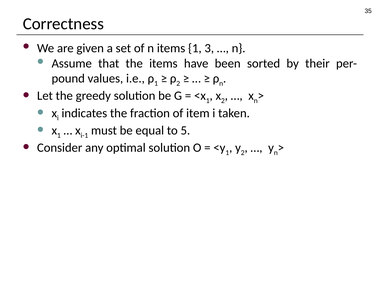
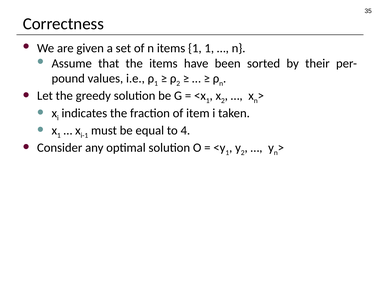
1 3: 3 -> 1
5: 5 -> 4
